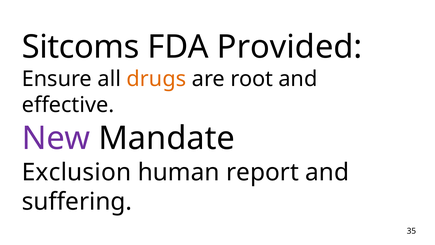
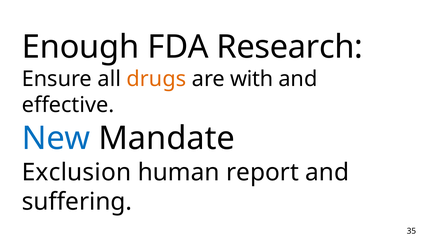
Sitcoms: Sitcoms -> Enough
Provided: Provided -> Research
root: root -> with
New colour: purple -> blue
